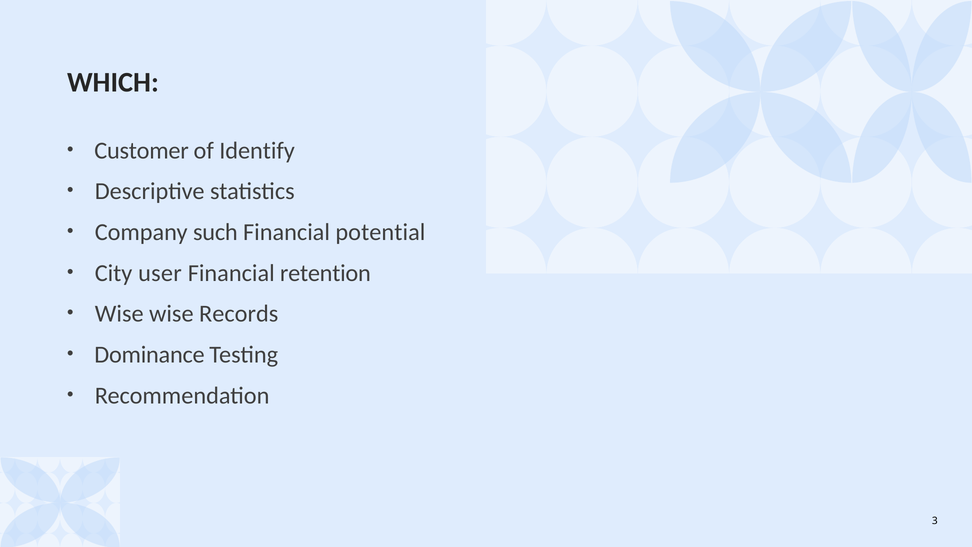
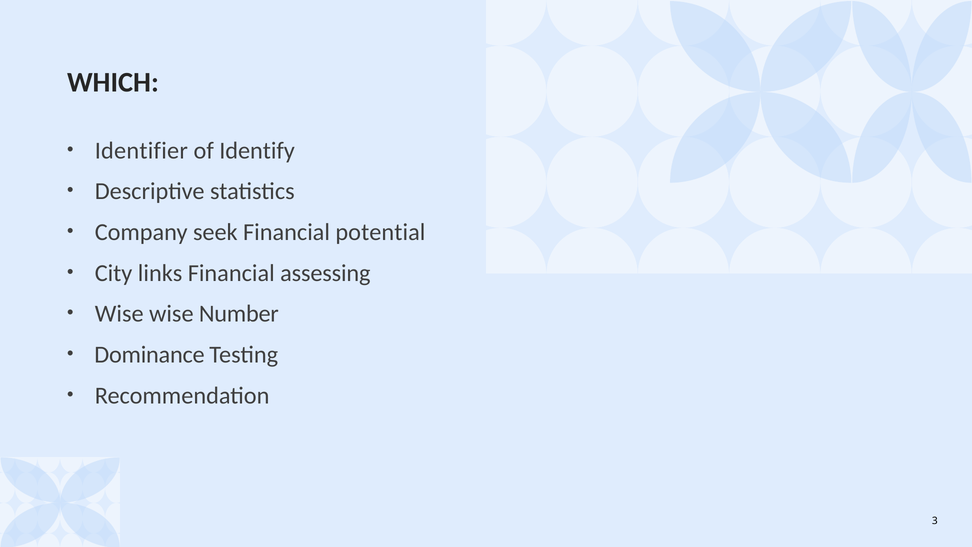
Customer: Customer -> Identifier
such: such -> seek
user: user -> links
retention: retention -> assessing
Records: Records -> Number
